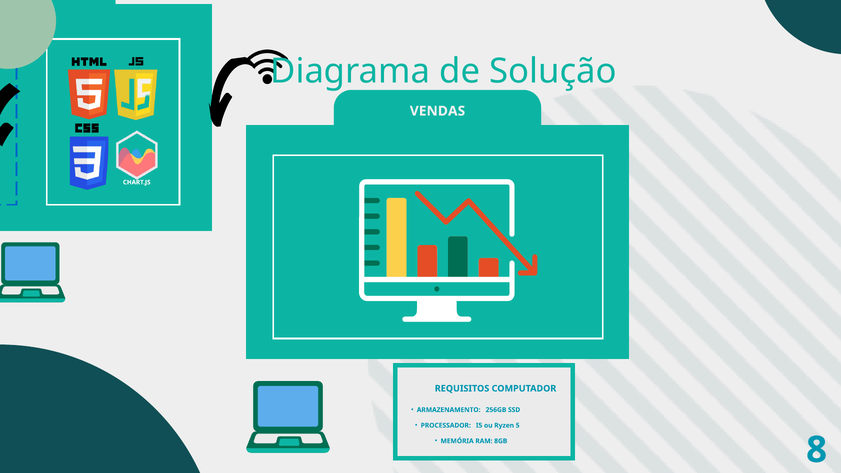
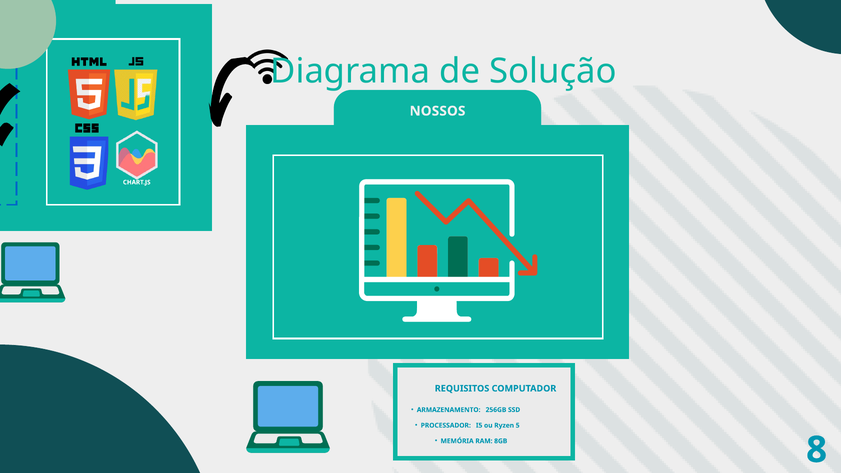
VENDAS: VENDAS -> NOSSOS
